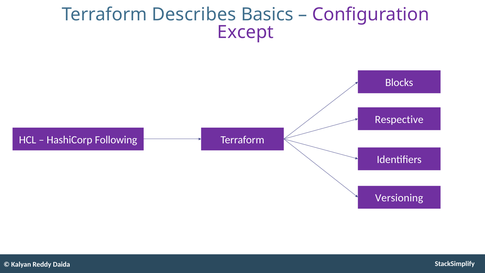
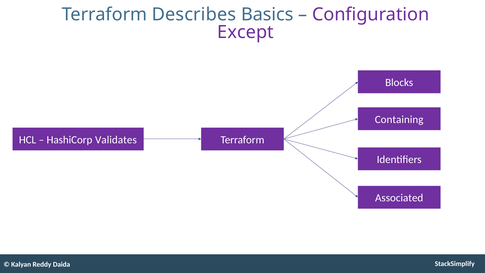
Respective: Respective -> Containing
Following: Following -> Validates
Versioning: Versioning -> Associated
